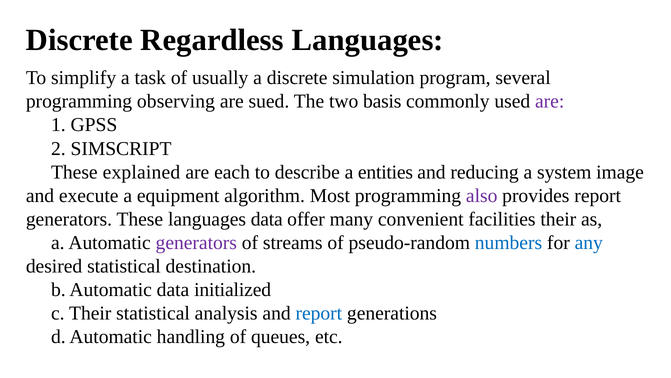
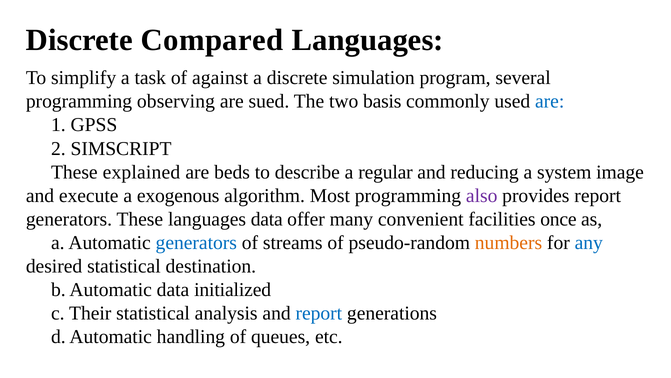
Regardless: Regardless -> Compared
usually: usually -> against
are at (550, 101) colour: purple -> blue
each: each -> beds
entities: entities -> regular
equipment: equipment -> exogenous
facilities their: their -> once
generators at (196, 242) colour: purple -> blue
numbers colour: blue -> orange
